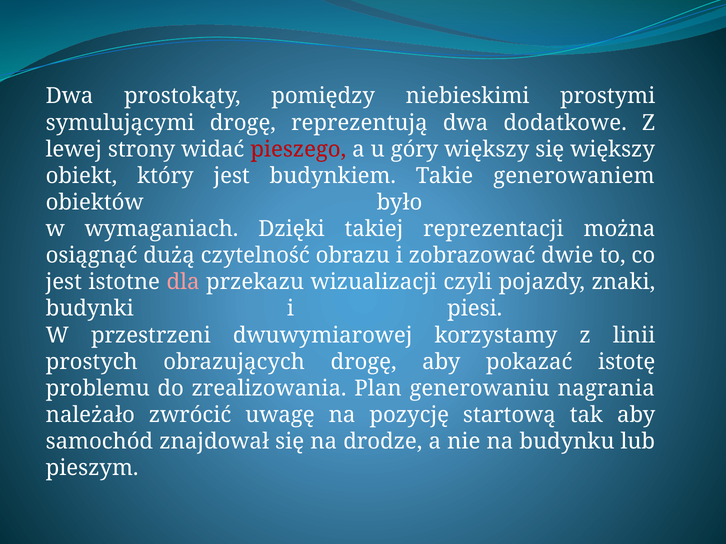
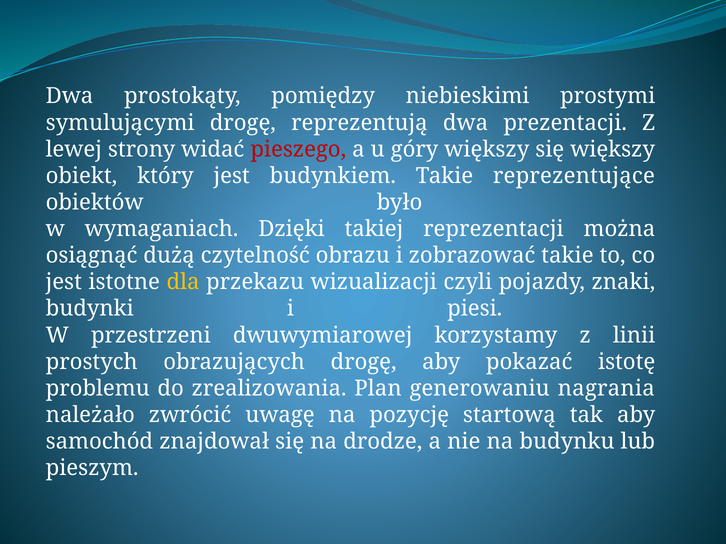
dodatkowe: dodatkowe -> prezentacji
generowaniem: generowaniem -> reprezentujące
zobrazować dwie: dwie -> takie
dla colour: pink -> yellow
